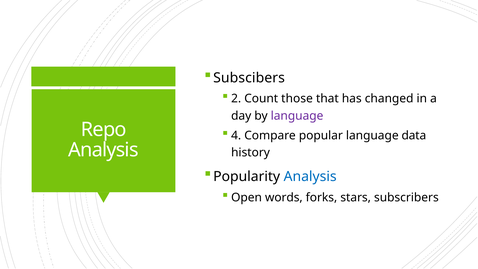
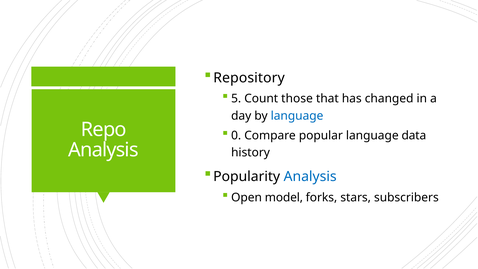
Subscibers: Subscibers -> Repository
2: 2 -> 5
language at (297, 116) colour: purple -> blue
4: 4 -> 0
words: words -> model
